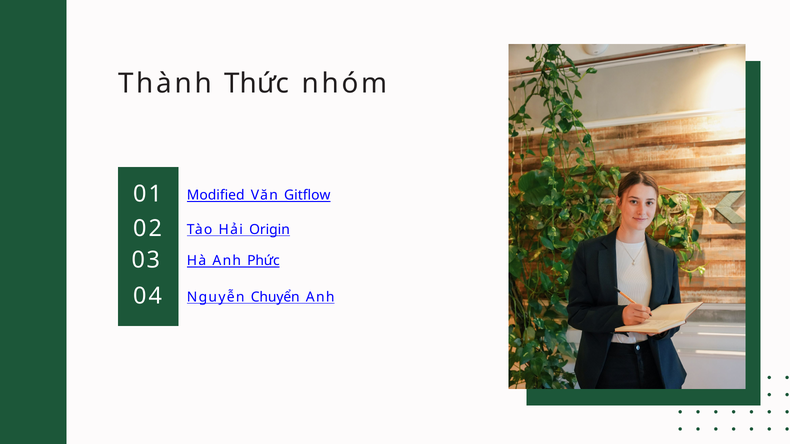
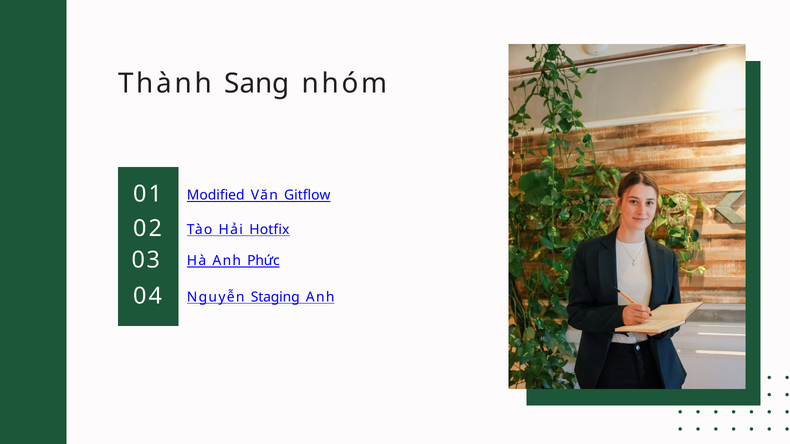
Thức: Thức -> Sang
Origin: Origin -> Hotfix
Chuyển: Chuyển -> Staging
